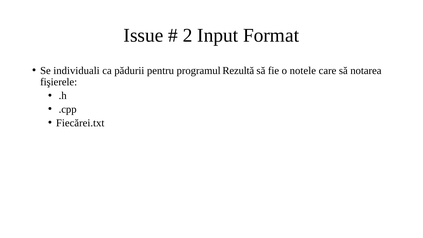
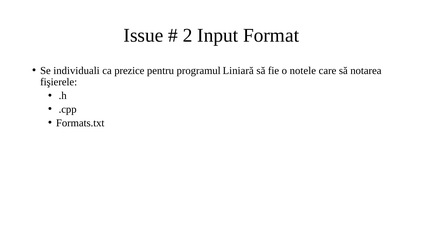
pădurii: pădurii -> prezice
Rezultă: Rezultă -> Liniară
Fiecărei.txt: Fiecărei.txt -> Formats.txt
